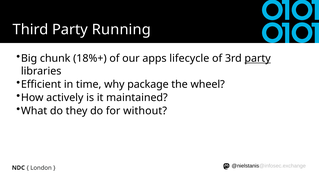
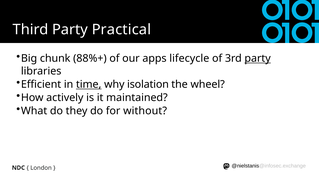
Running: Running -> Practical
18%+: 18%+ -> 88%+
time underline: none -> present
package: package -> isolation
